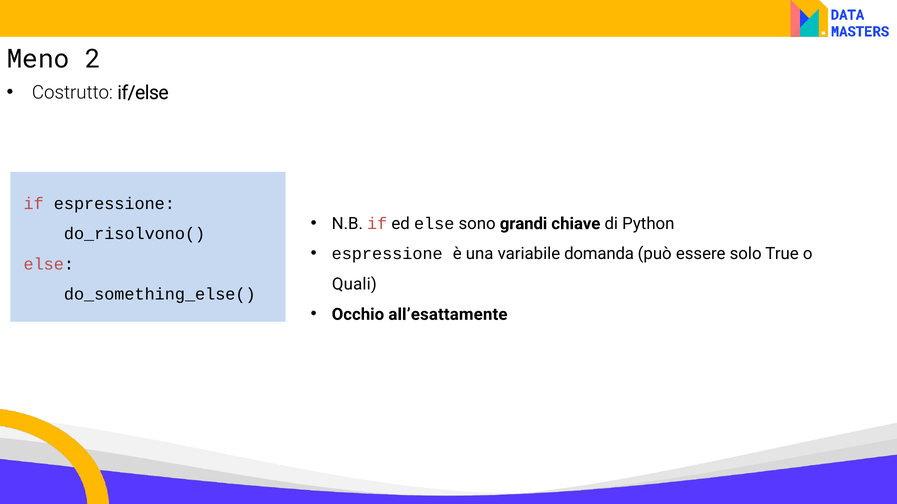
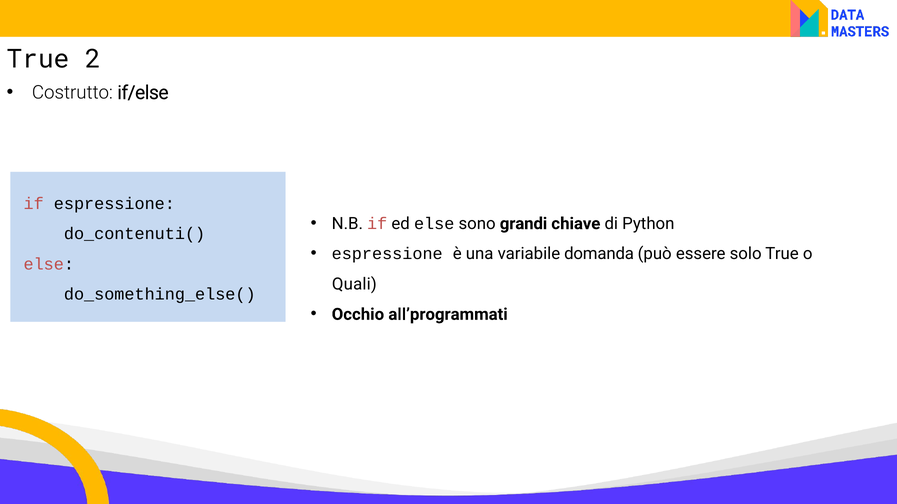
Meno at (38, 59): Meno -> True
do_risolvono(: do_risolvono( -> do_contenuti(
all’esattamente: all’esattamente -> all’programmati
